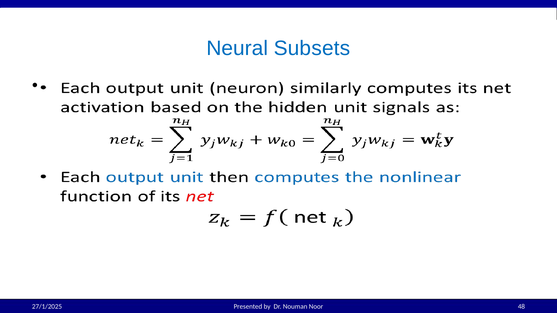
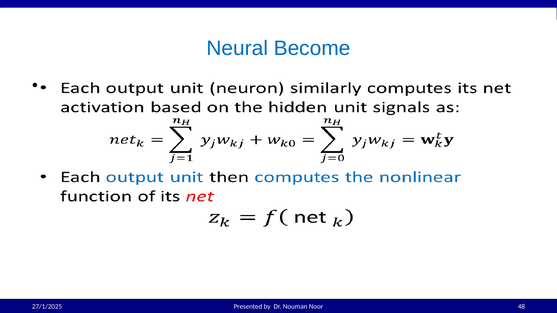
Subsets: Subsets -> Become
